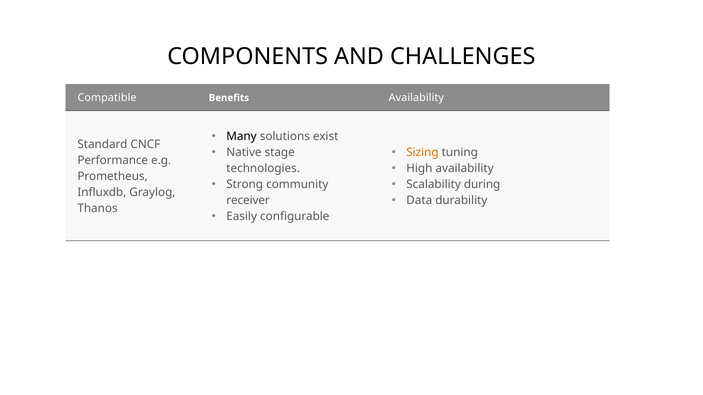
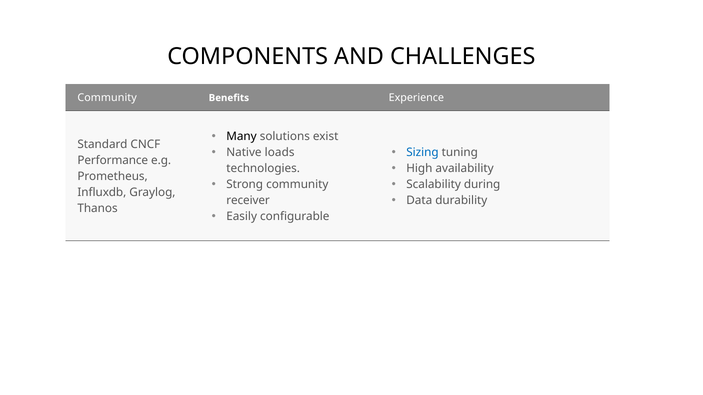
Compatible at (107, 98): Compatible -> Community
Benefits Availability: Availability -> Experience
stage: stage -> loads
Sizing colour: orange -> blue
